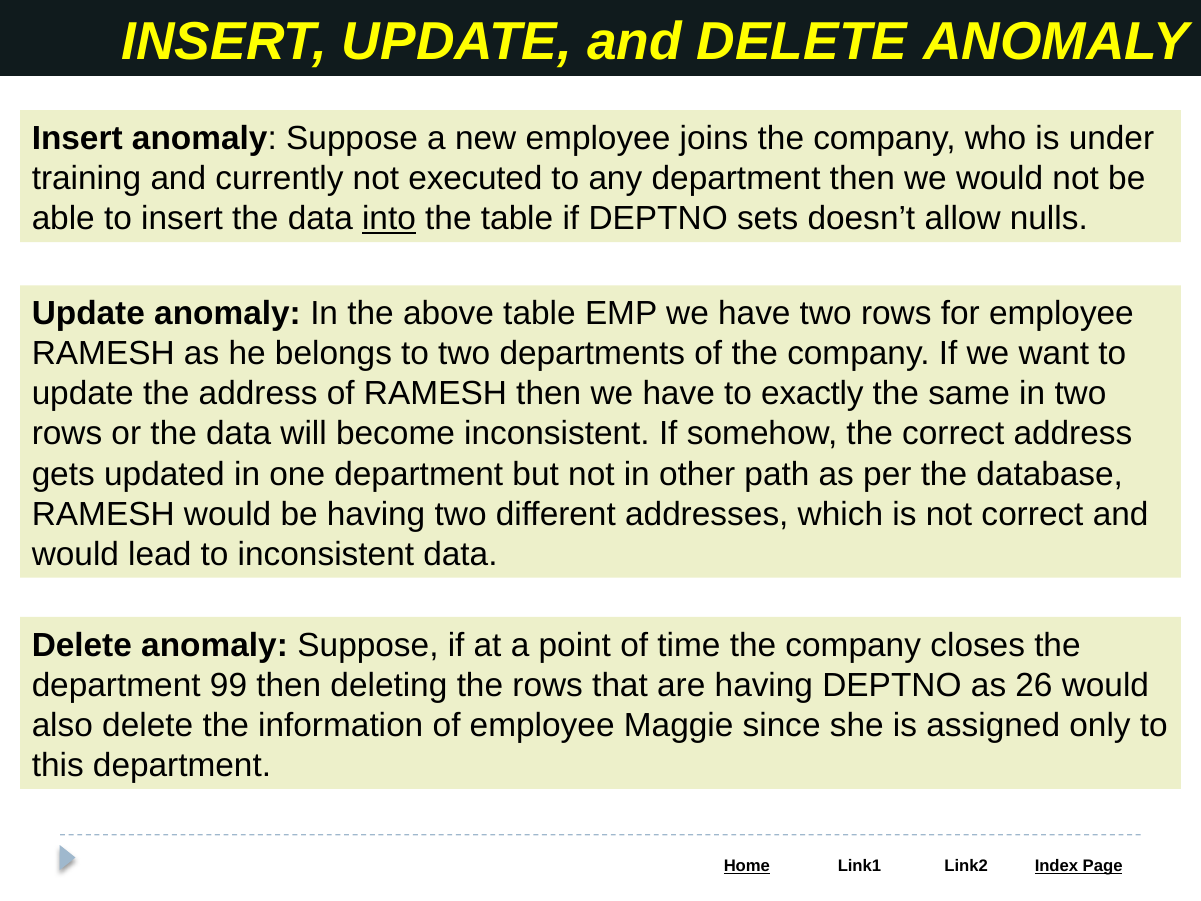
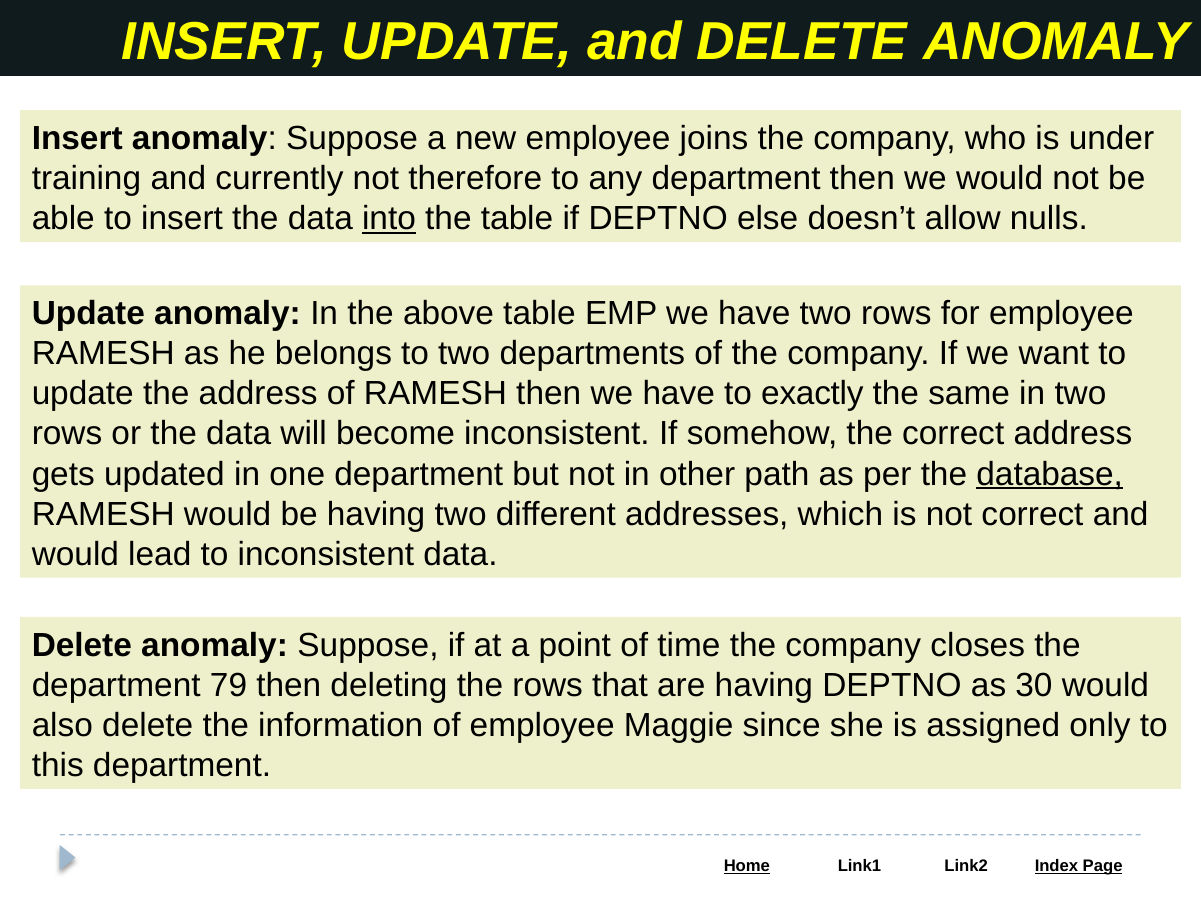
executed: executed -> therefore
sets: sets -> else
database underline: none -> present
99: 99 -> 79
26: 26 -> 30
